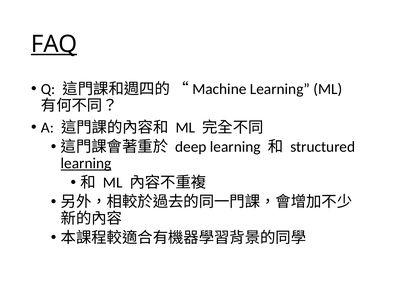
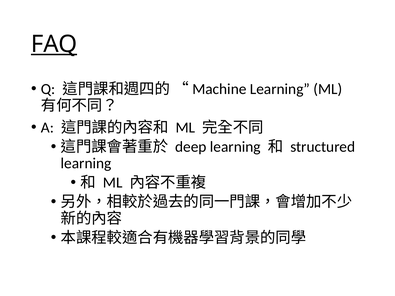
learning at (86, 163) underline: present -> none
